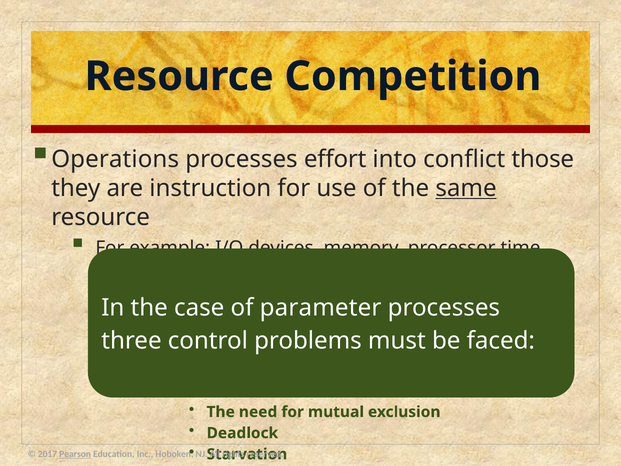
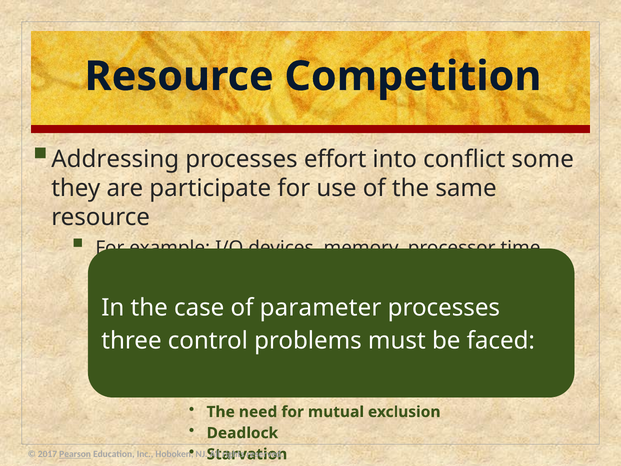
Operations: Operations -> Addressing
those: those -> some
instruction: instruction -> participate
same underline: present -> none
